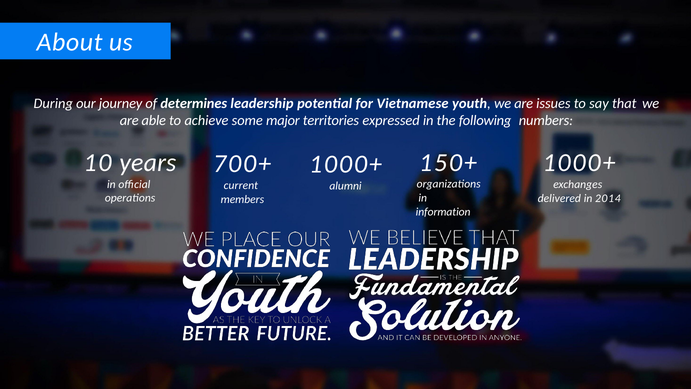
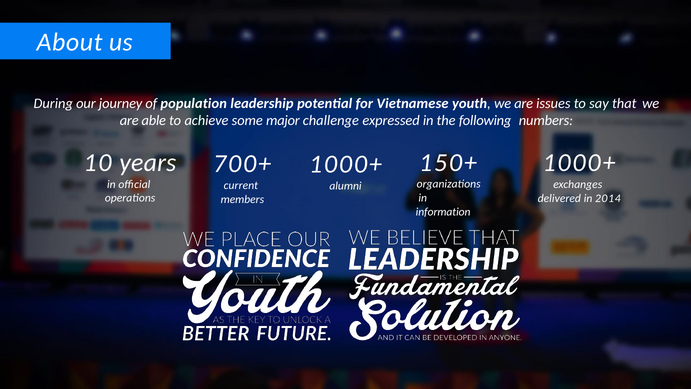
determines: determines -> population
territories: territories -> challenge
